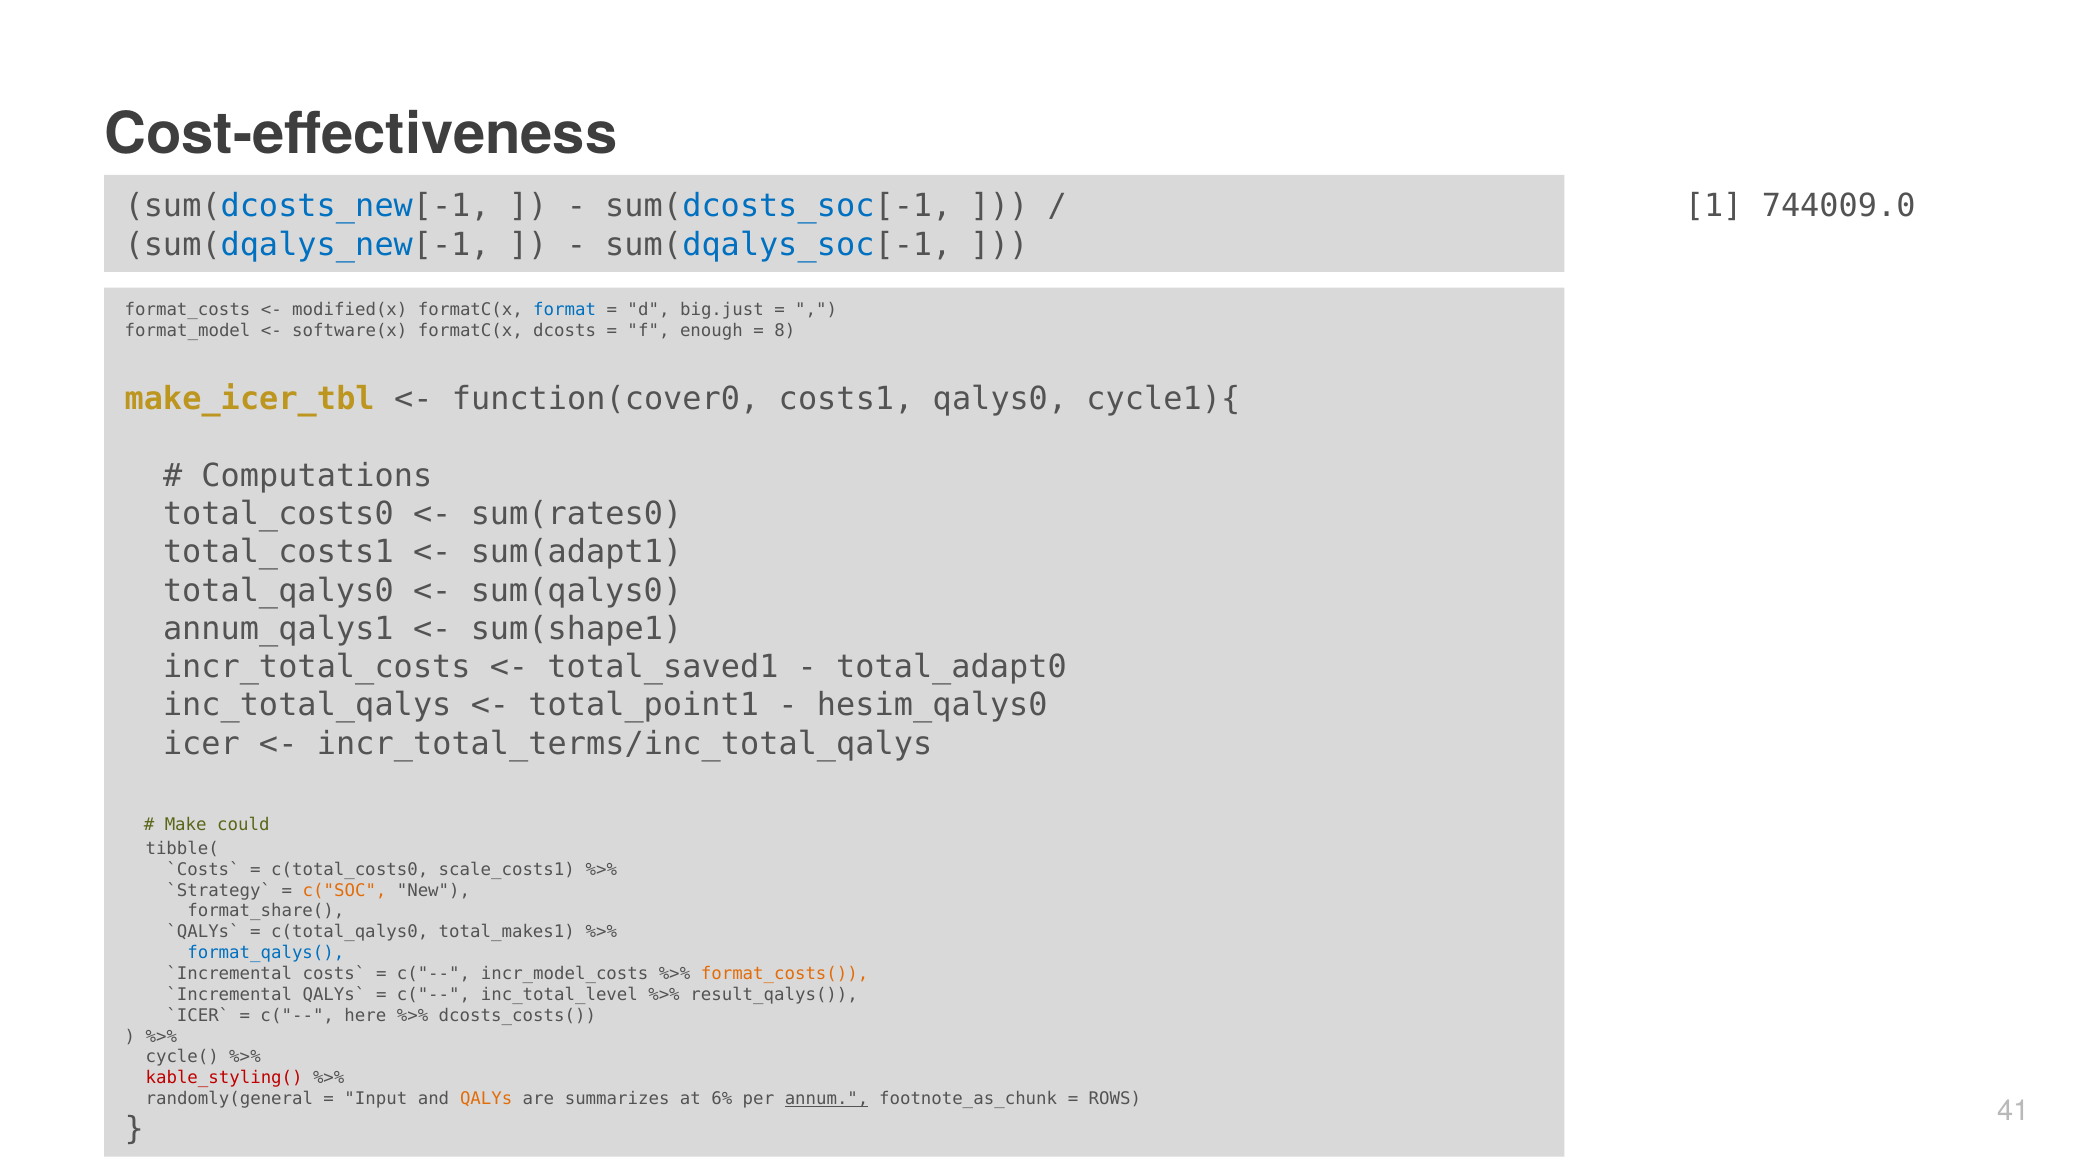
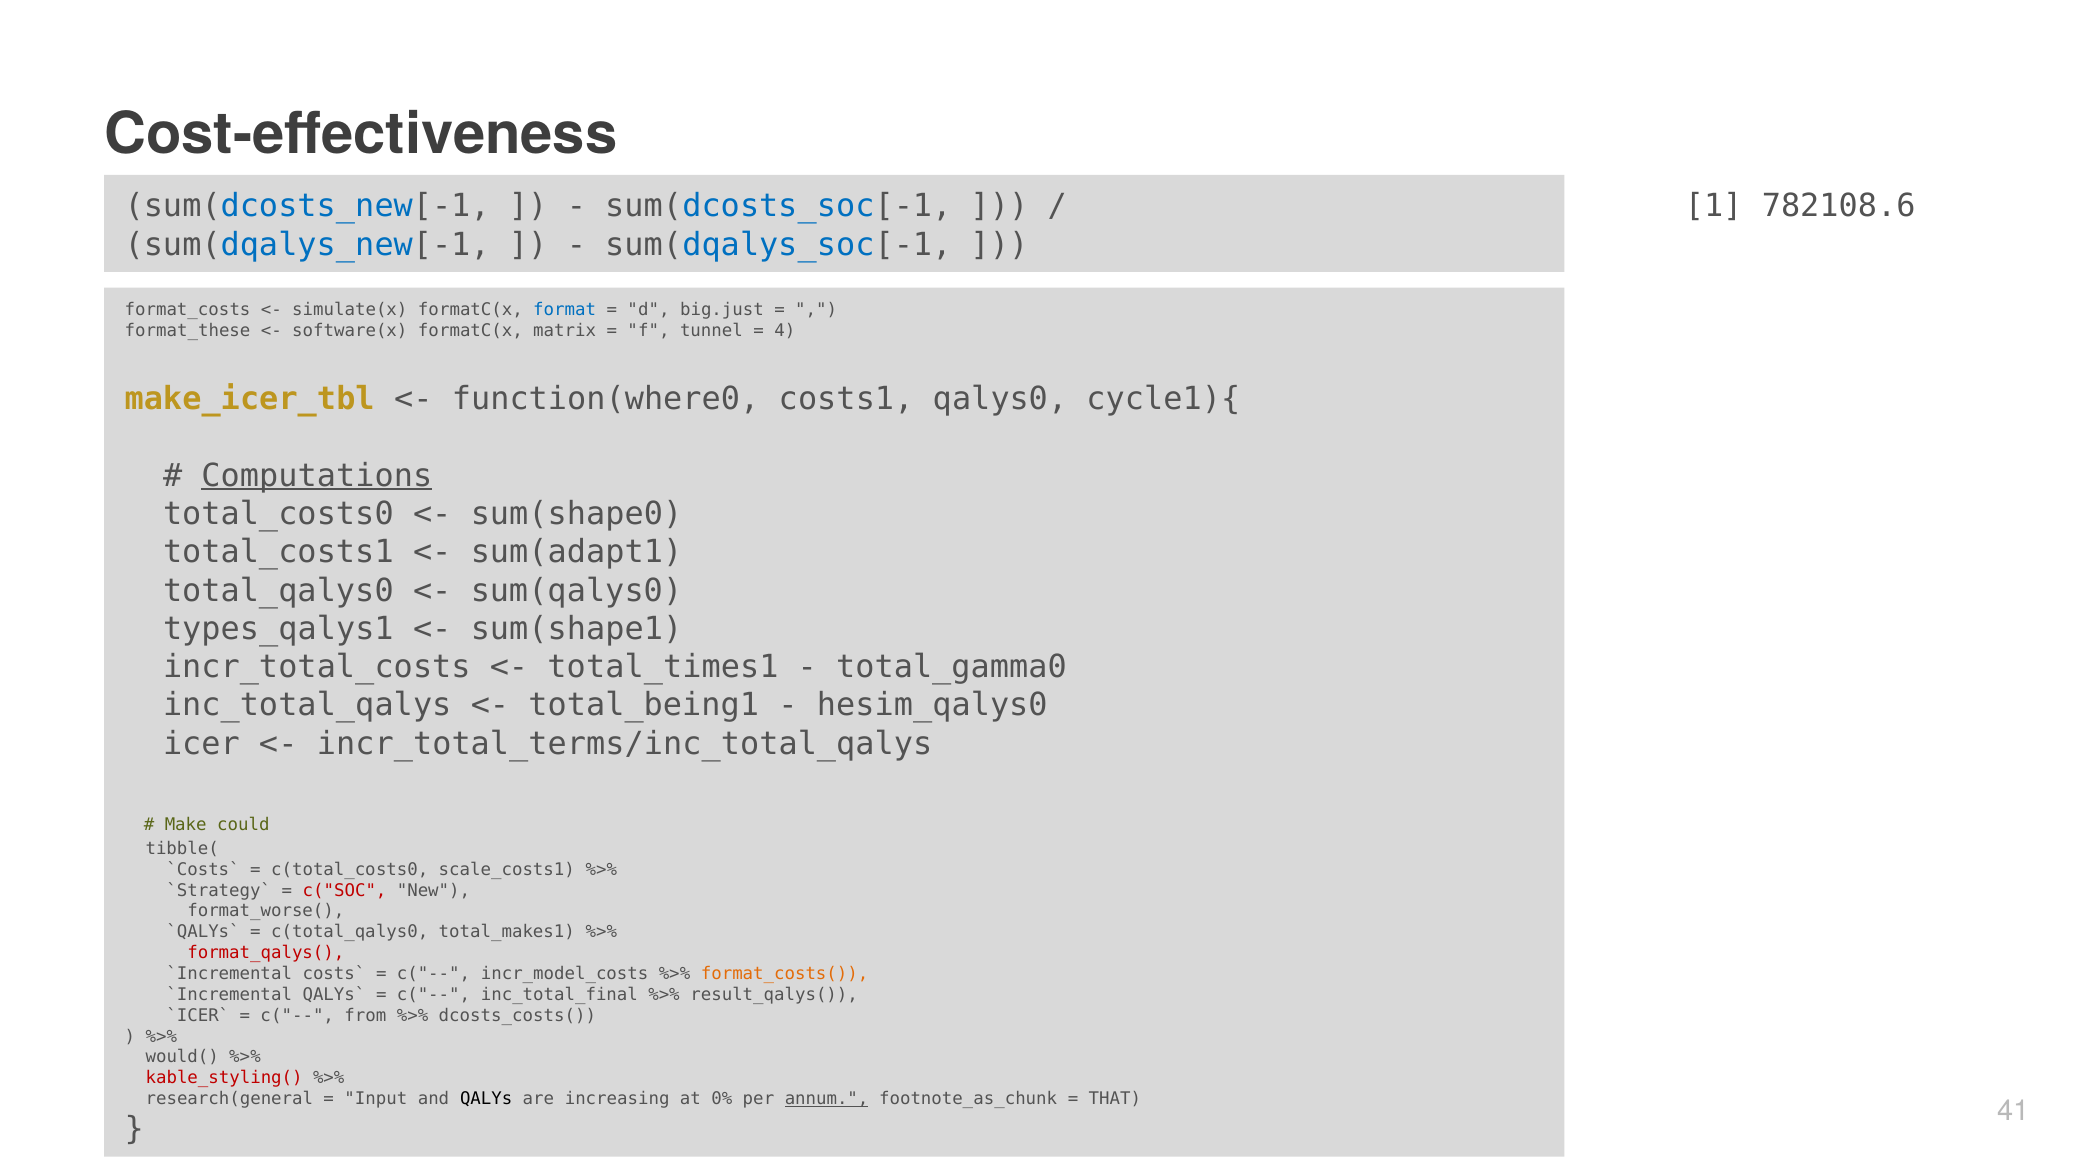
744009.0: 744009.0 -> 782108.6
modified(x: modified(x -> simulate(x
format_model: format_model -> format_these
dcosts: dcosts -> matrix
enough: enough -> tunnel
8: 8 -> 4
function(cover0: function(cover0 -> function(where0
Computations underline: none -> present
sum(rates0: sum(rates0 -> sum(shape0
annum_qalys1: annum_qalys1 -> types_qalys1
total_saved1: total_saved1 -> total_times1
total_adapt0: total_adapt0 -> total_gamma0
total_point1: total_point1 -> total_being1
c("SOC colour: orange -> red
format_share(: format_share( -> format_worse(
format_qalys( colour: blue -> red
inc_total_level: inc_total_level -> inc_total_final
here: here -> from
cycle(: cycle( -> would(
randomly(general: randomly(general -> research(general
QALYs colour: orange -> black
summarizes: summarizes -> increasing
6%: 6% -> 0%
ROWS: ROWS -> THAT
